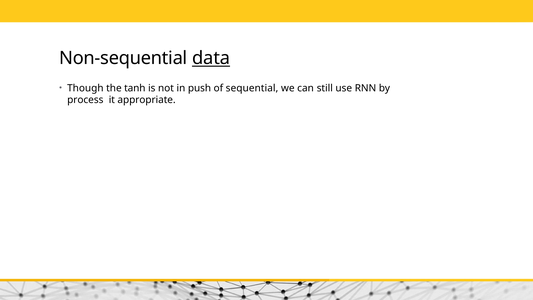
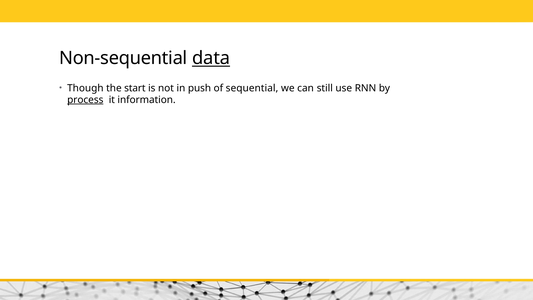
tanh: tanh -> start
process underline: none -> present
appropriate: appropriate -> information
